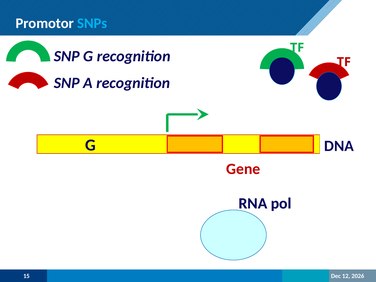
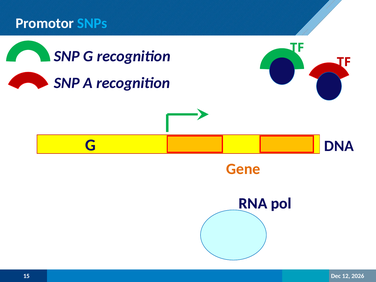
Gene colour: red -> orange
